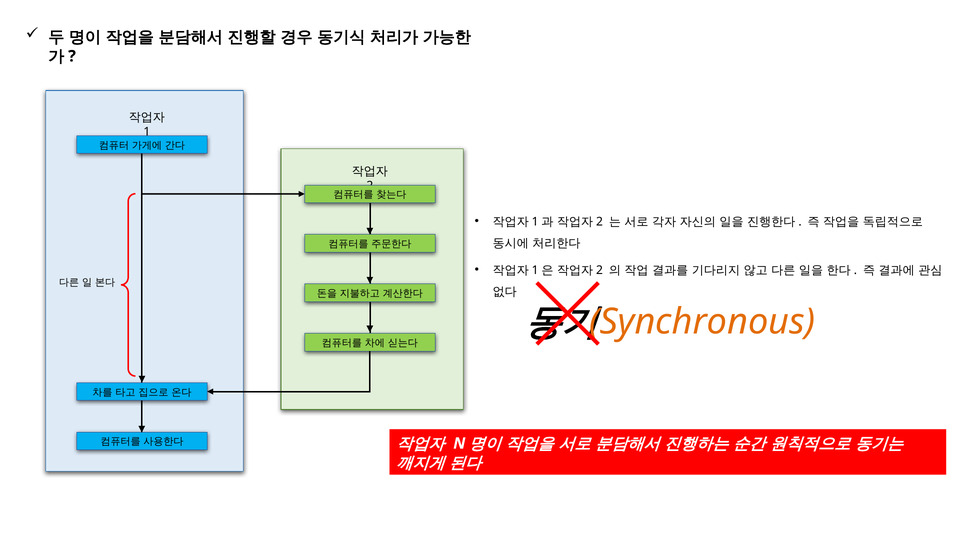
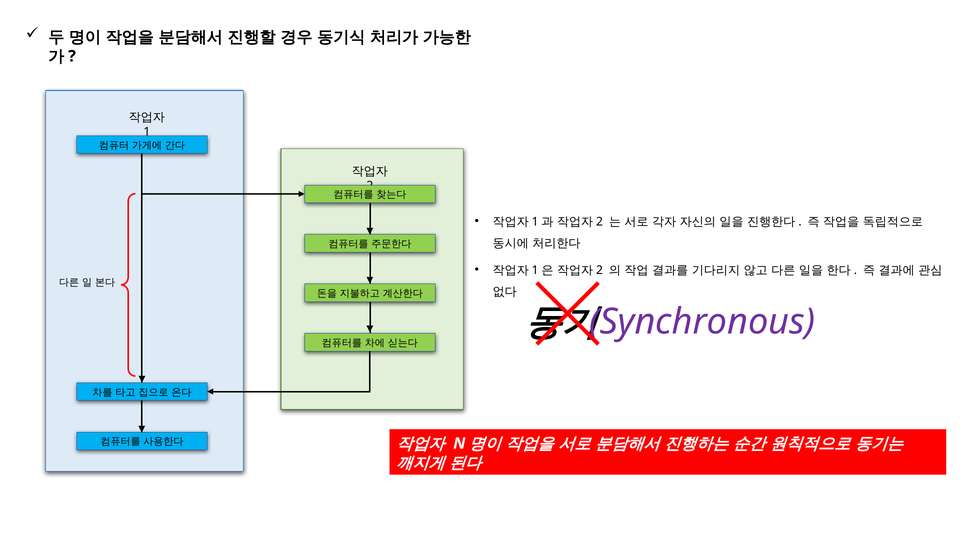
Synchronous colour: orange -> purple
